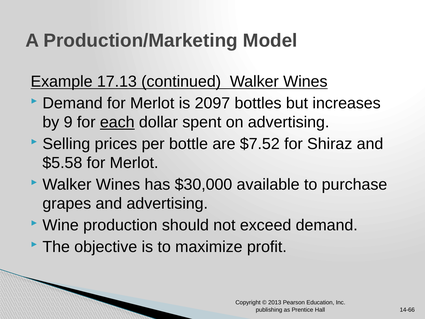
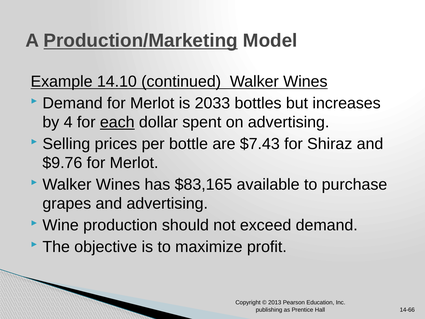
Production/Marketing underline: none -> present
17.13: 17.13 -> 14.10
2097: 2097 -> 2033
9: 9 -> 4
$7.52: $7.52 -> $7.43
$5.58: $5.58 -> $9.76
$30,000: $30,000 -> $83,165
